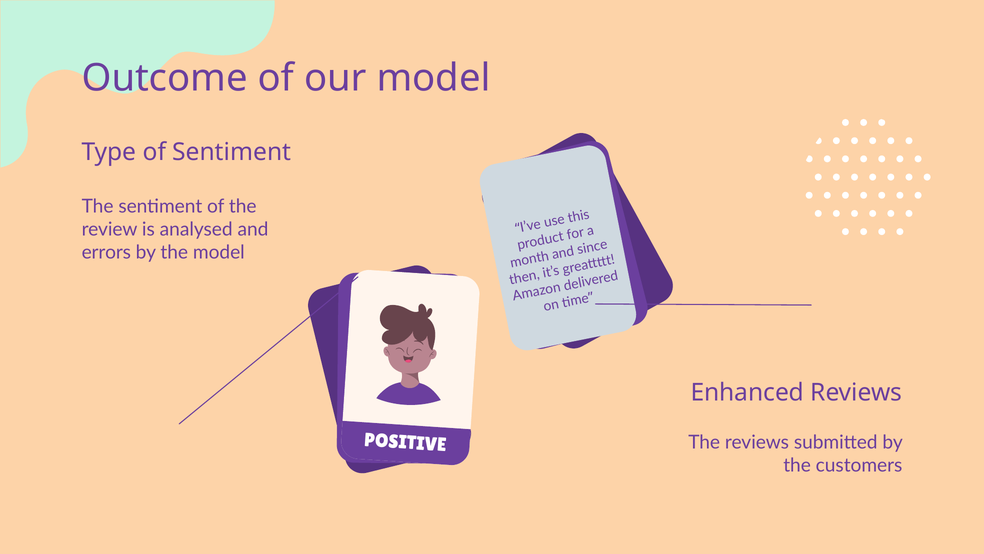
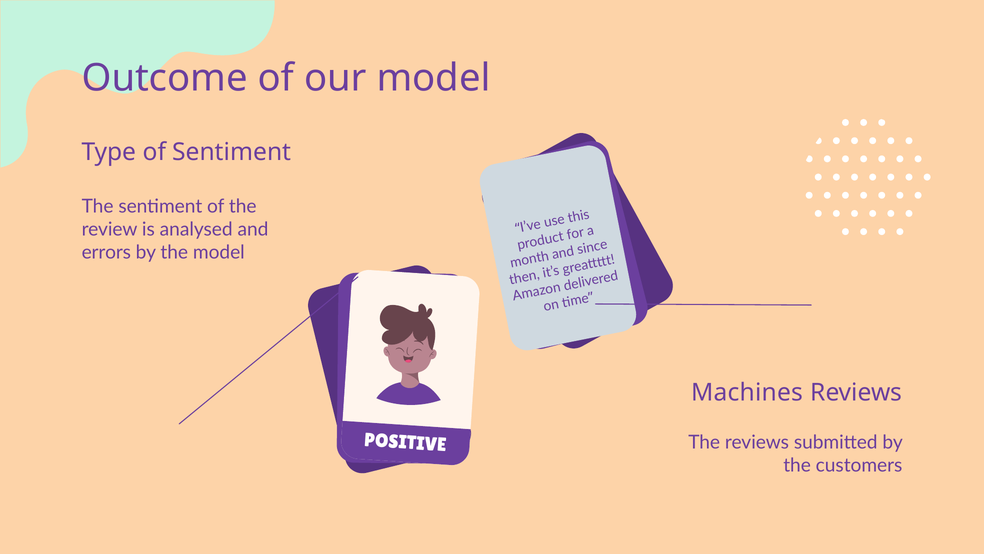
Enhanced: Enhanced -> Machines
